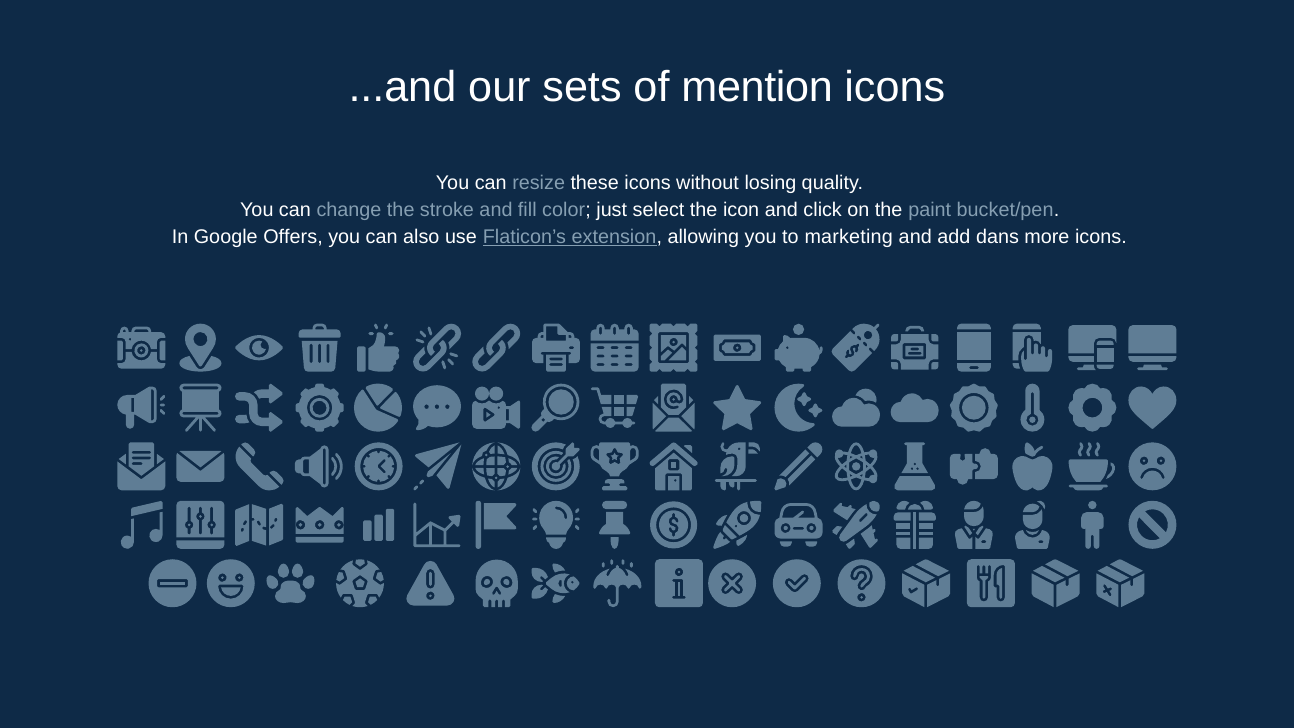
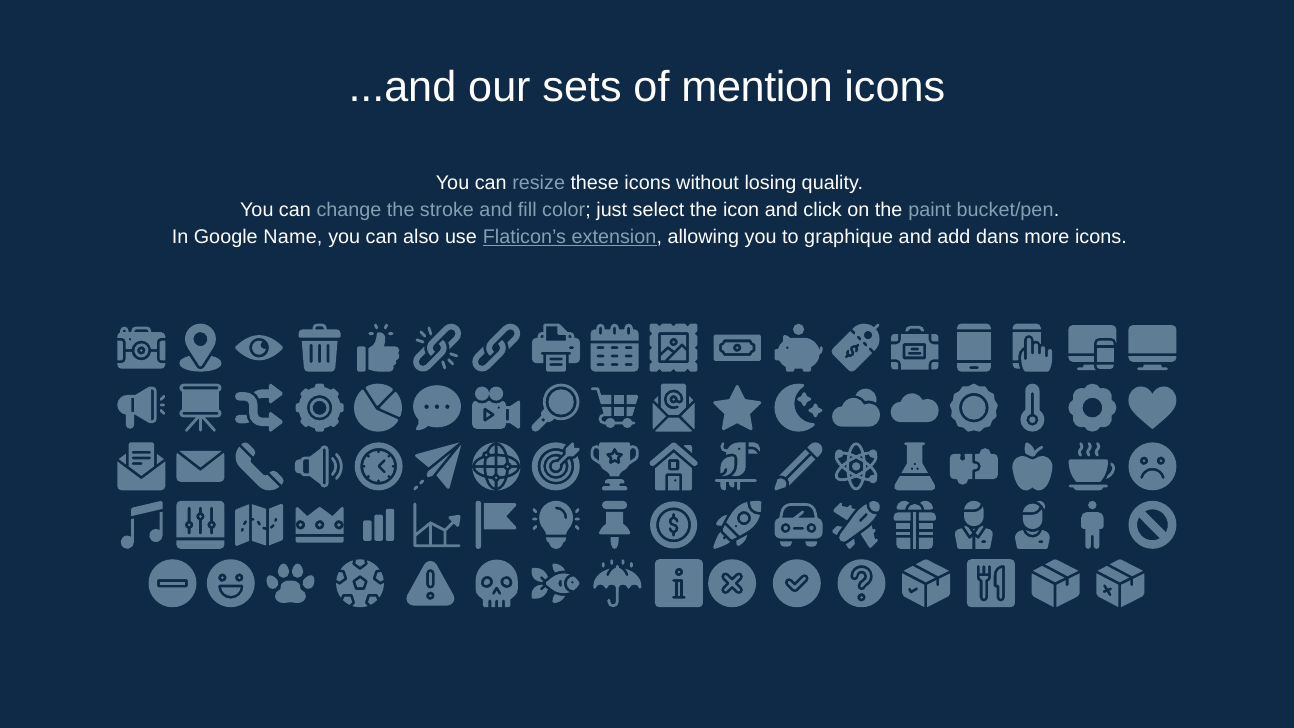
Offers: Offers -> Name
marketing: marketing -> graphique
